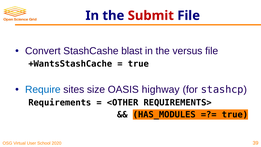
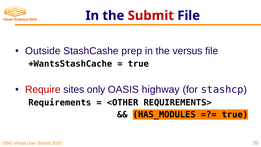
Convert: Convert -> Outside
blast: blast -> prep
Require colour: blue -> red
size: size -> only
